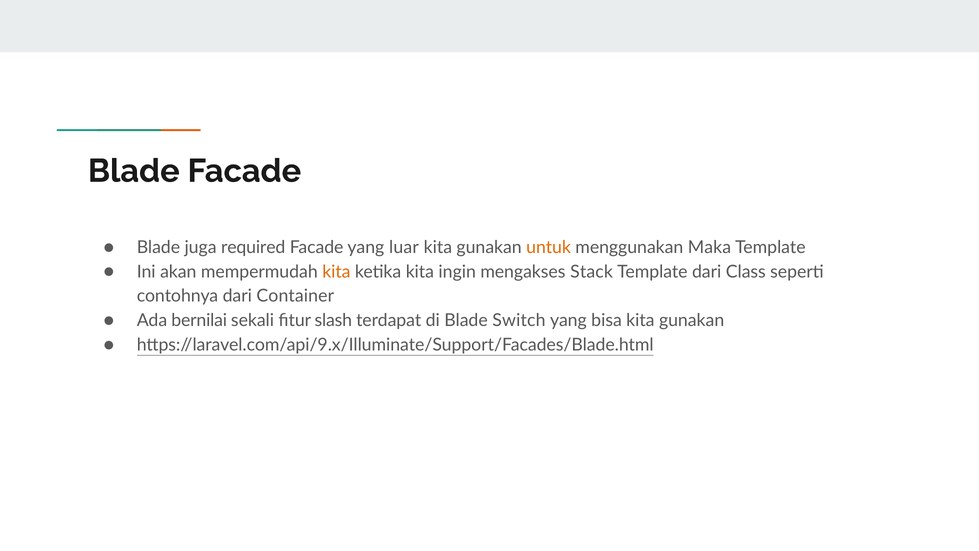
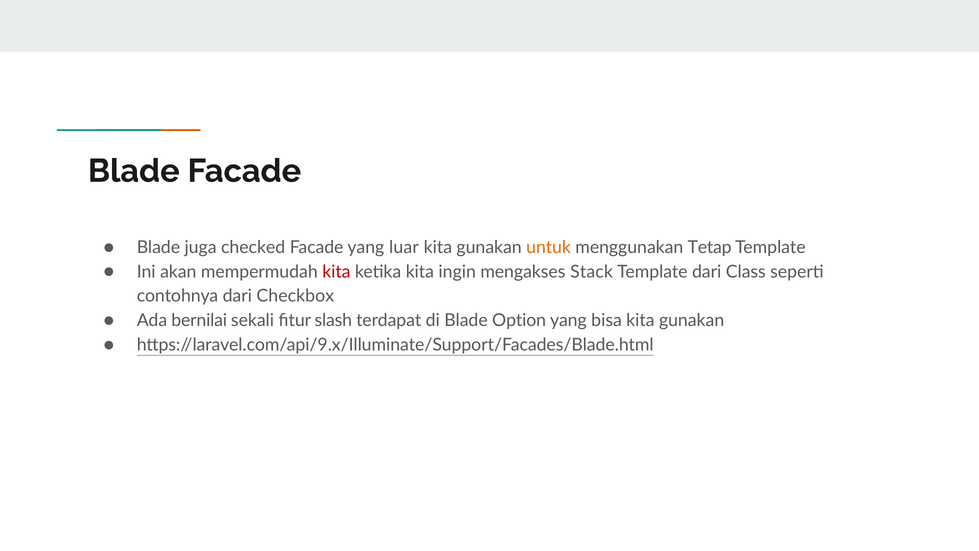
required: required -> checked
Maka: Maka -> Tetap
kita at (336, 272) colour: orange -> red
Container: Container -> Checkbox
Switch: Switch -> Option
